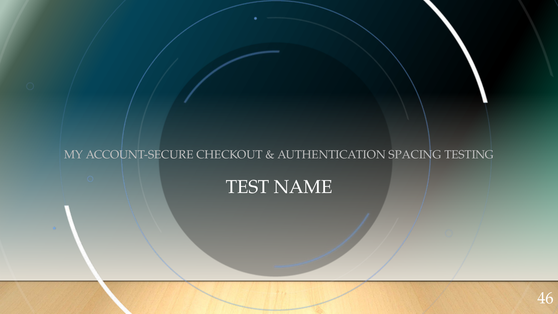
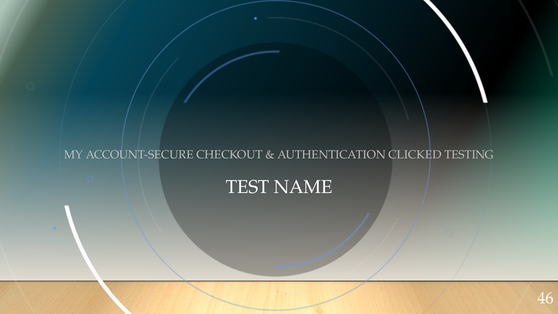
SPACING: SPACING -> CLICKED
